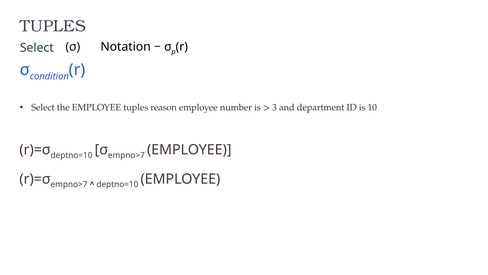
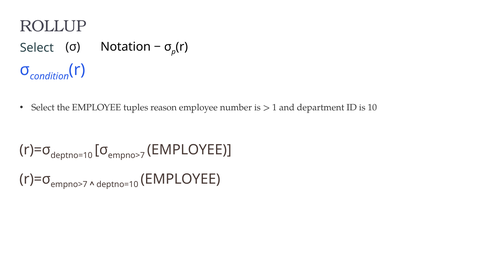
TUPLES at (53, 26): TUPLES -> ROLLUP
3: 3 -> 1
